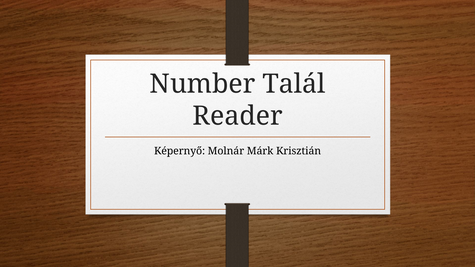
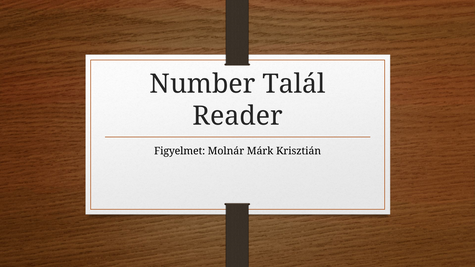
Képernyő: Képernyő -> Figyelmet
